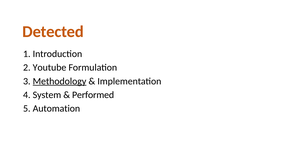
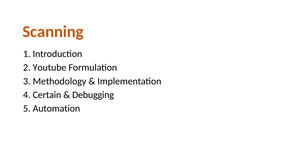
Detected: Detected -> Scanning
Methodology underline: present -> none
System: System -> Certain
Performed: Performed -> Debugging
